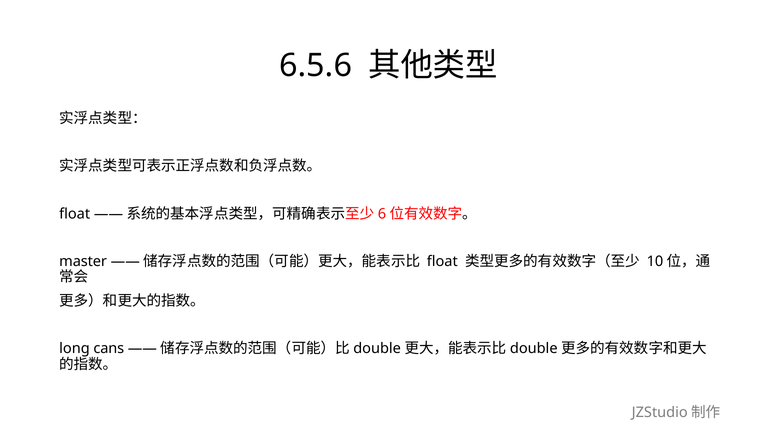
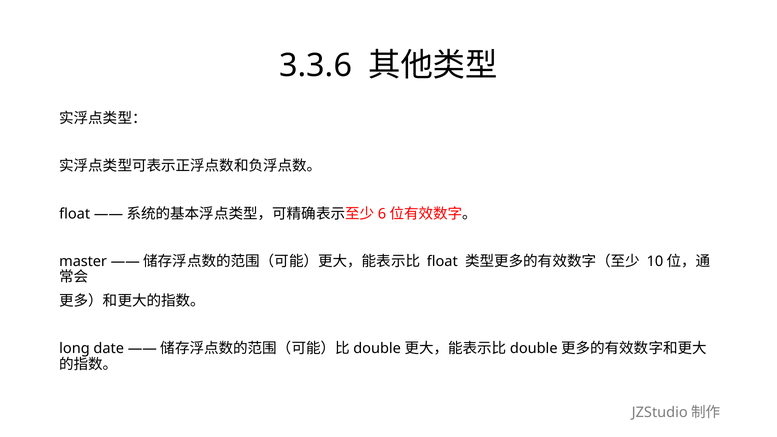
6.5.6: 6.5.6 -> 3.3.6
cans: cans -> date
